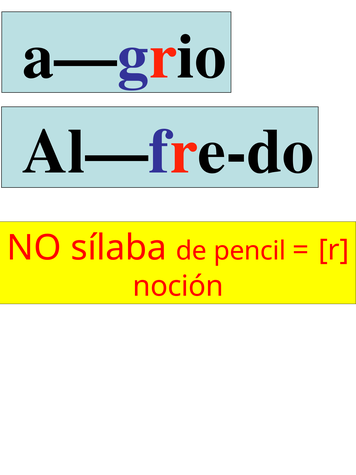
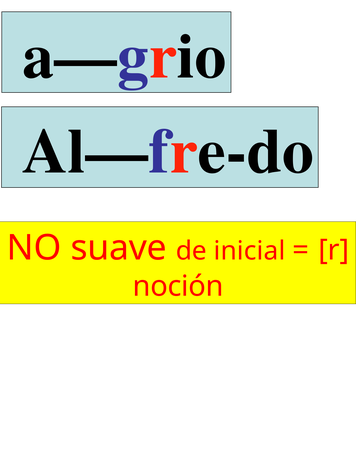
sílaba: sílaba -> suave
pencil: pencil -> inicial
